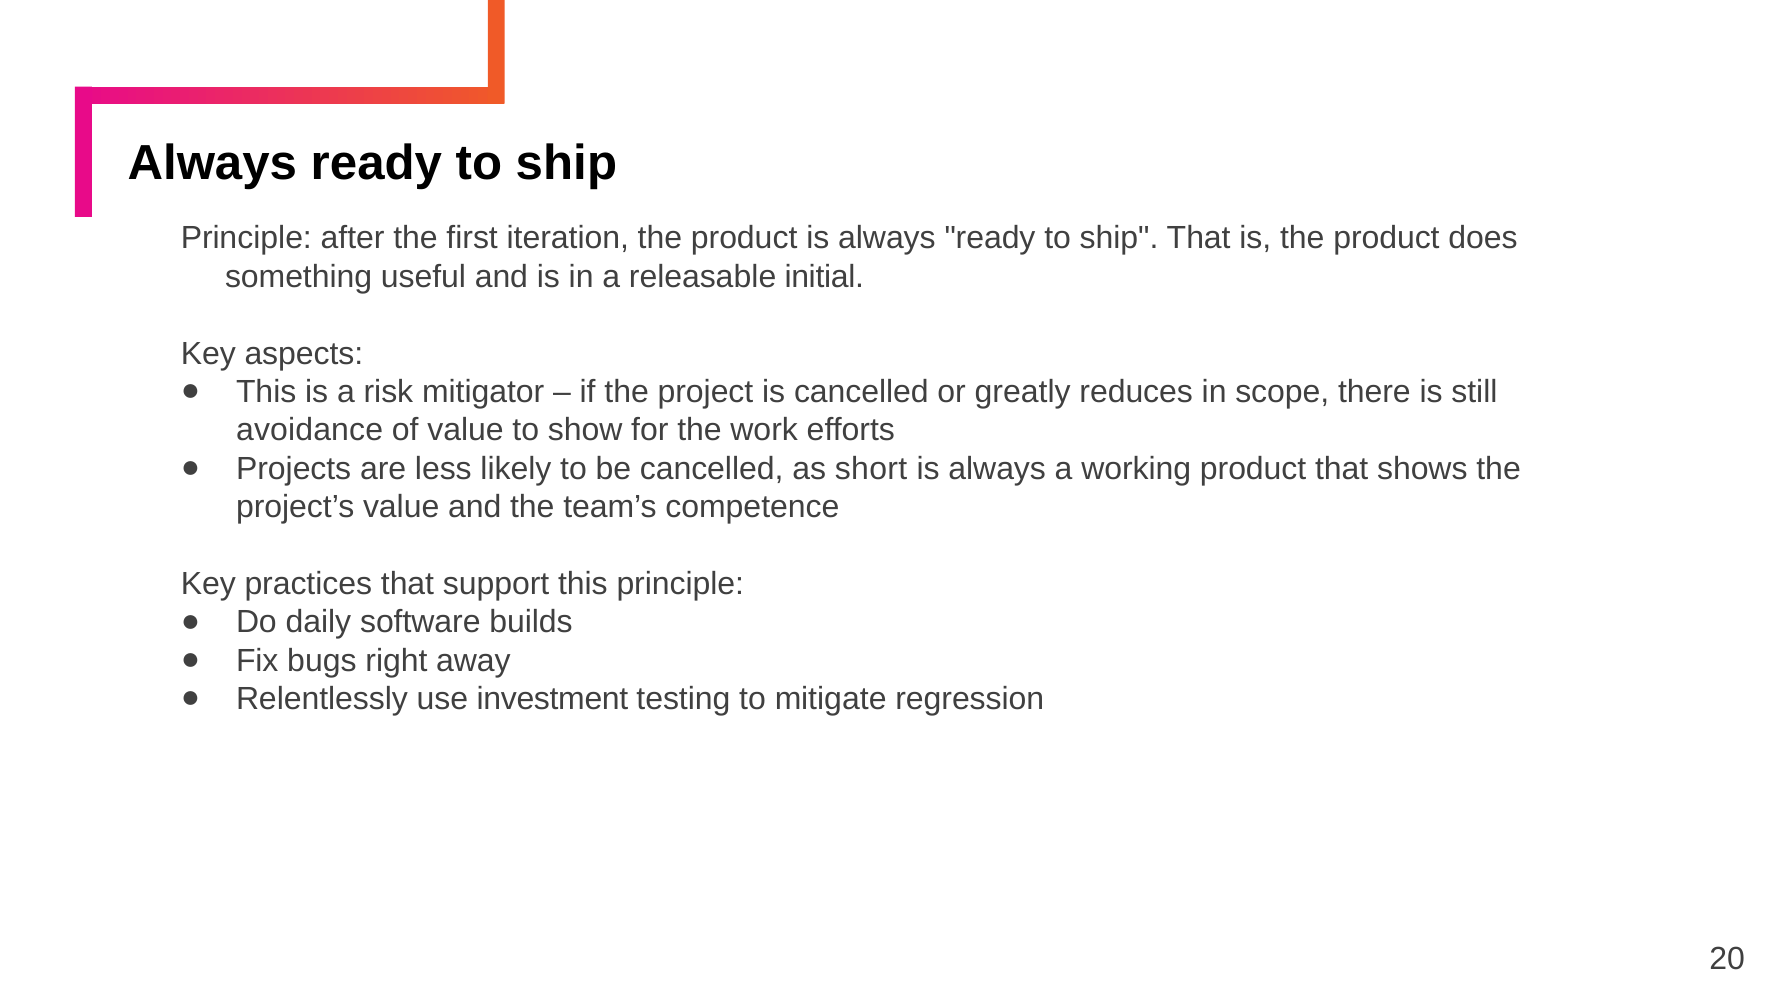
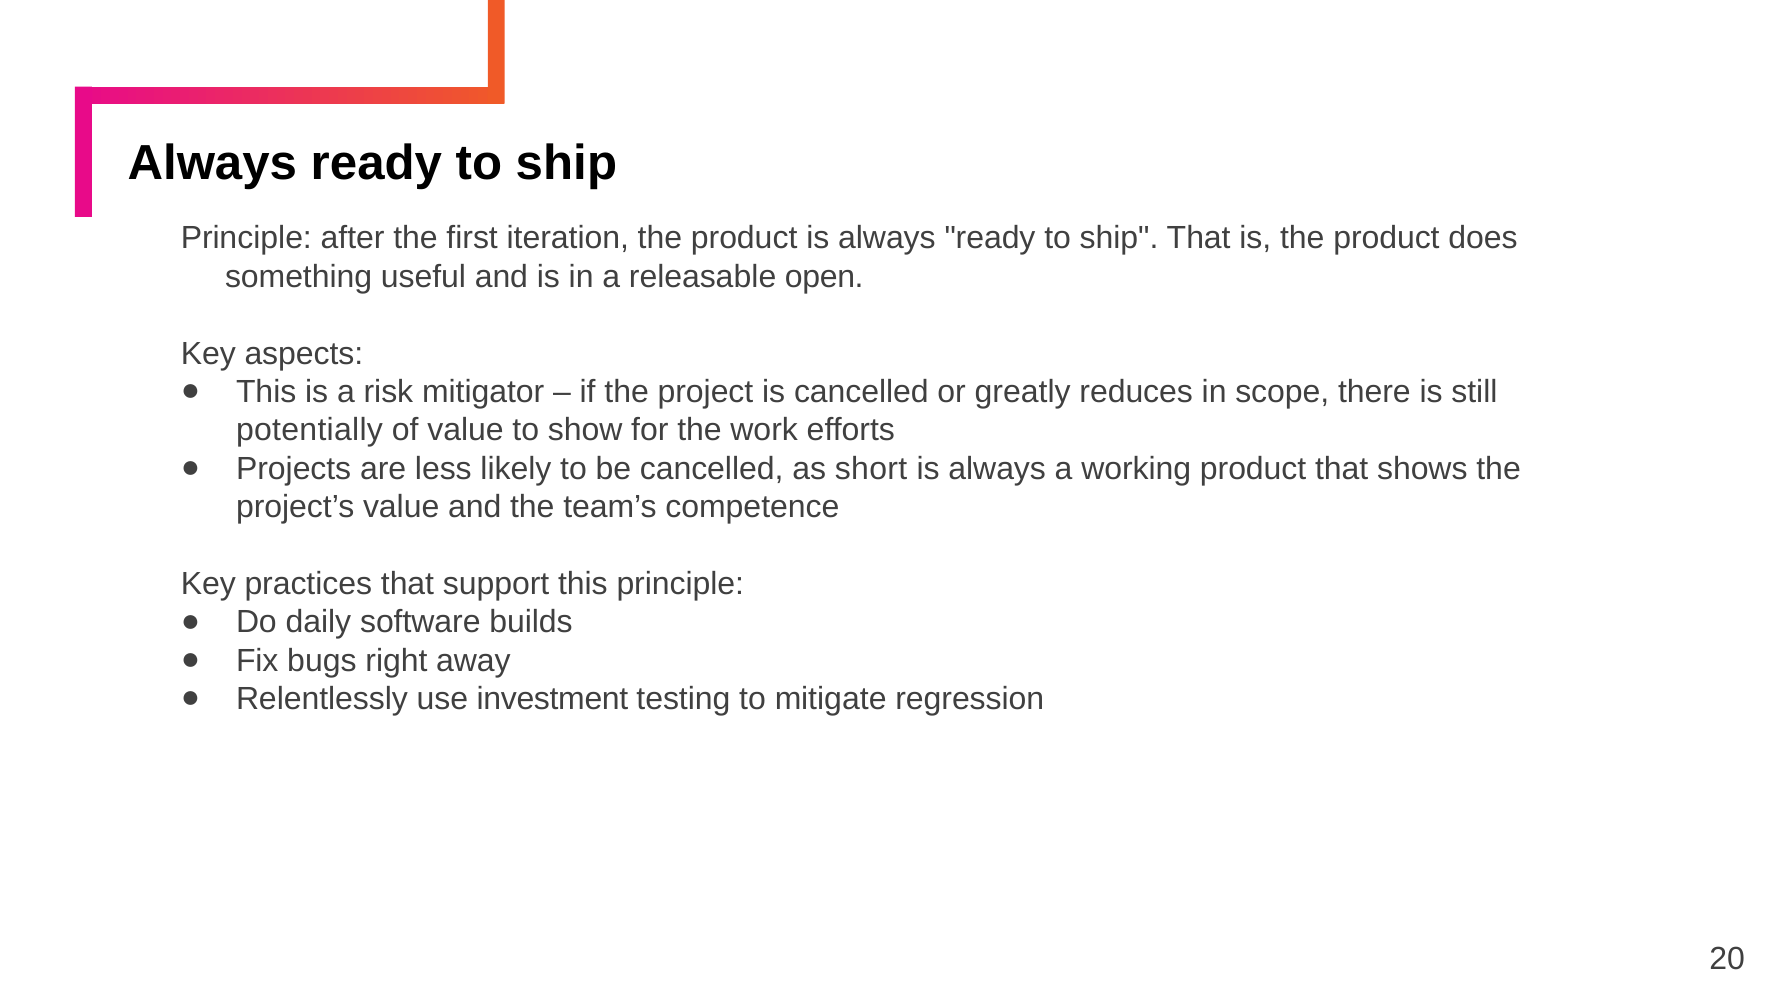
initial: initial -> open
avoidance: avoidance -> potentially
